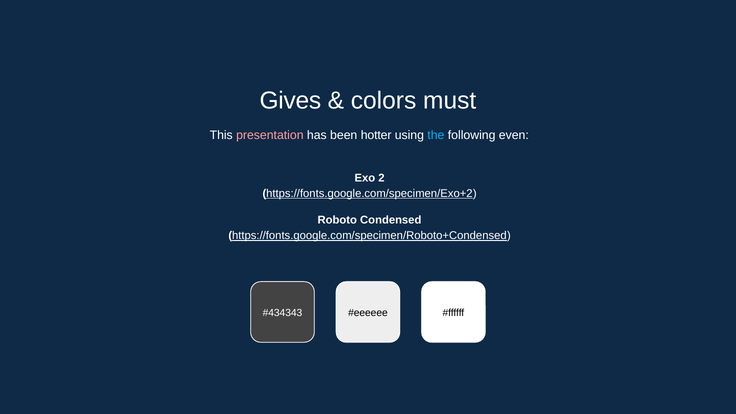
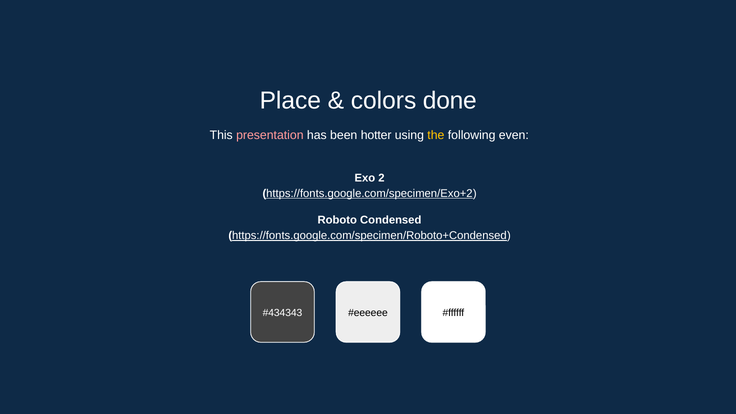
Gives: Gives -> Place
must: must -> done
the colour: light blue -> yellow
